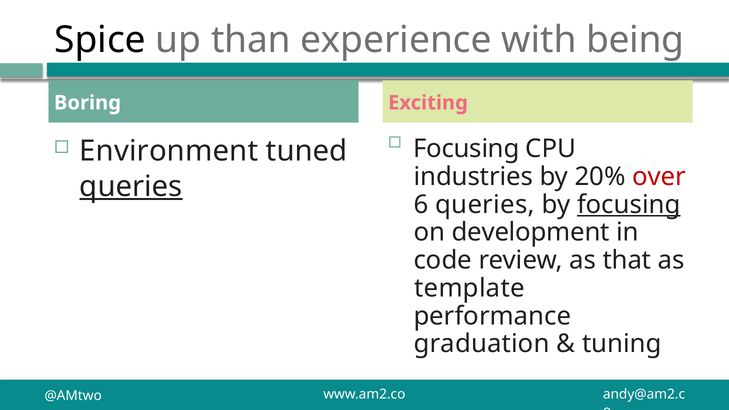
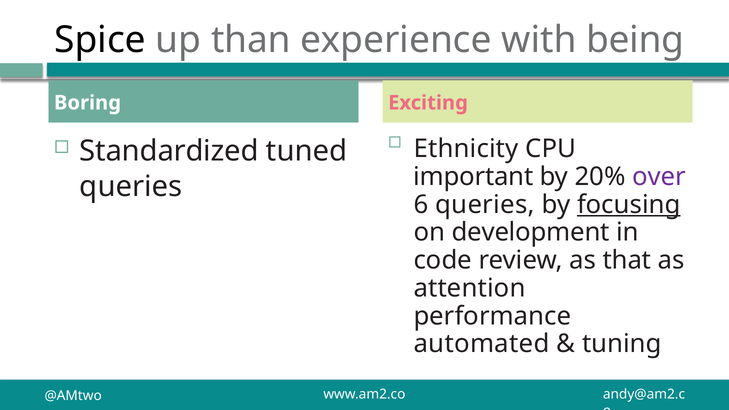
Focusing at (466, 149): Focusing -> Ethnicity
Environment: Environment -> Standardized
industries: industries -> important
over colour: red -> purple
queries at (131, 186) underline: present -> none
template: template -> attention
graduation: graduation -> automated
